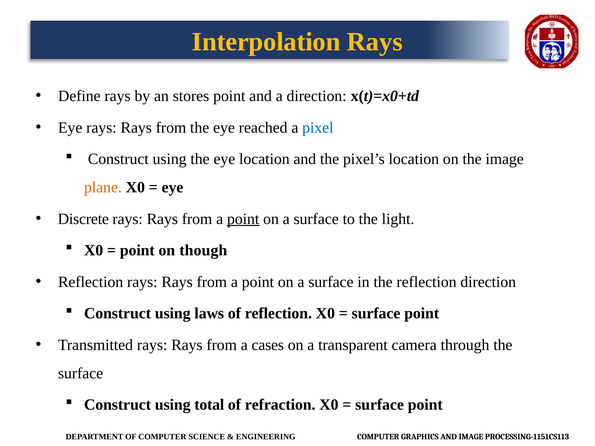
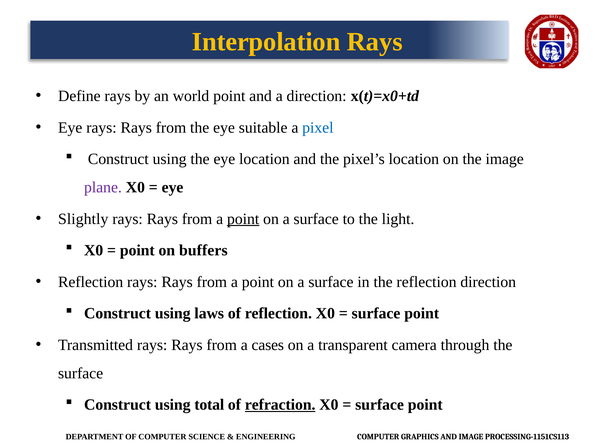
stores: stores -> world
reached: reached -> suitable
plane colour: orange -> purple
Discrete: Discrete -> Slightly
though: though -> buffers
refraction underline: none -> present
